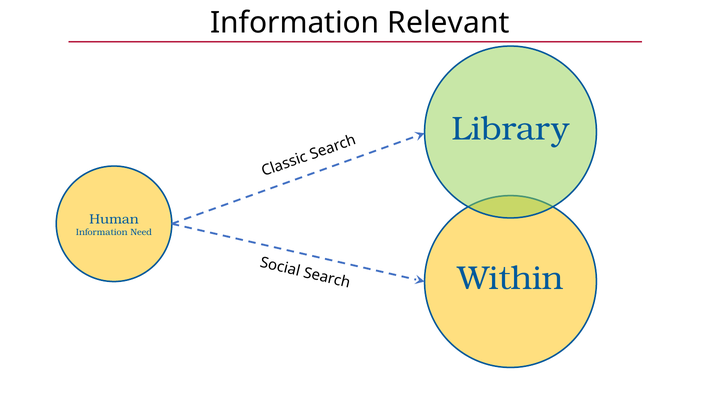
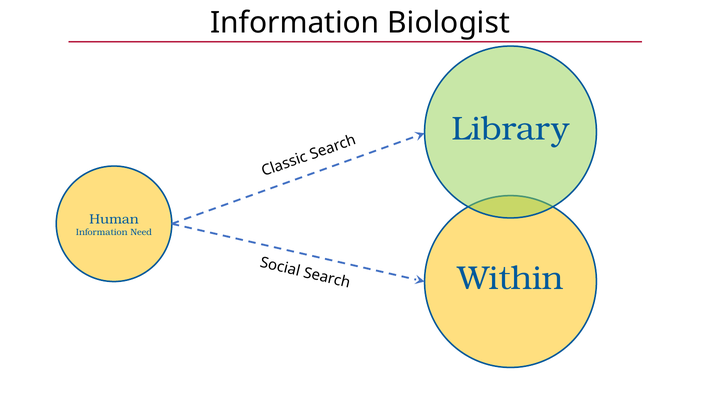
Relevant: Relevant -> Biologist
